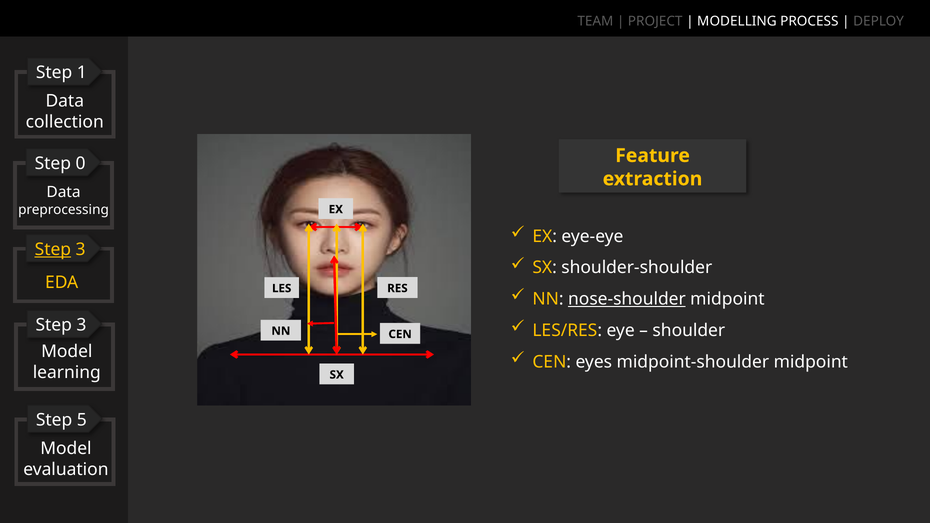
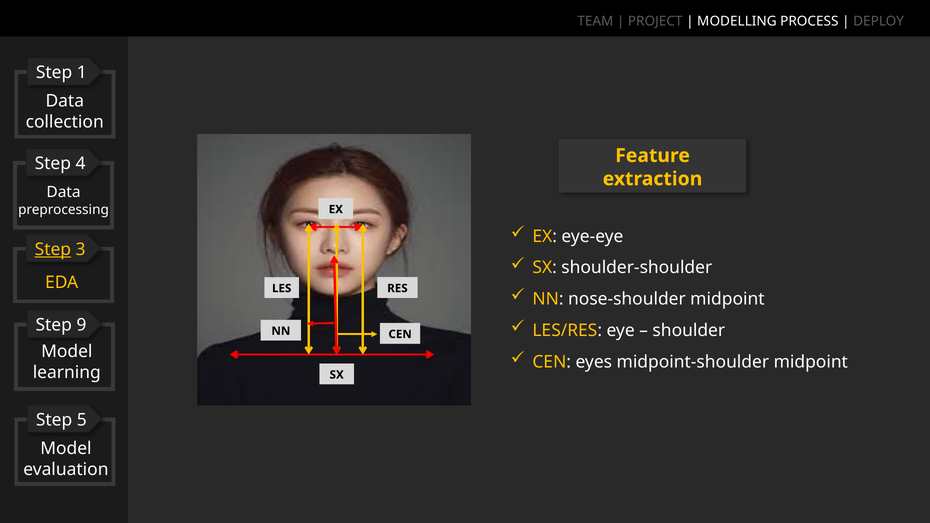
0: 0 -> 4
nose-shoulder underline: present -> none
3 at (81, 325): 3 -> 9
